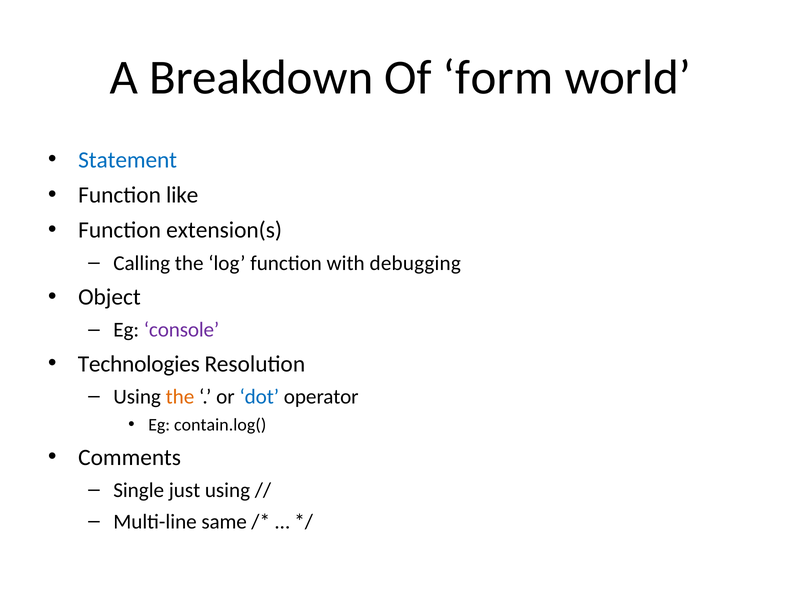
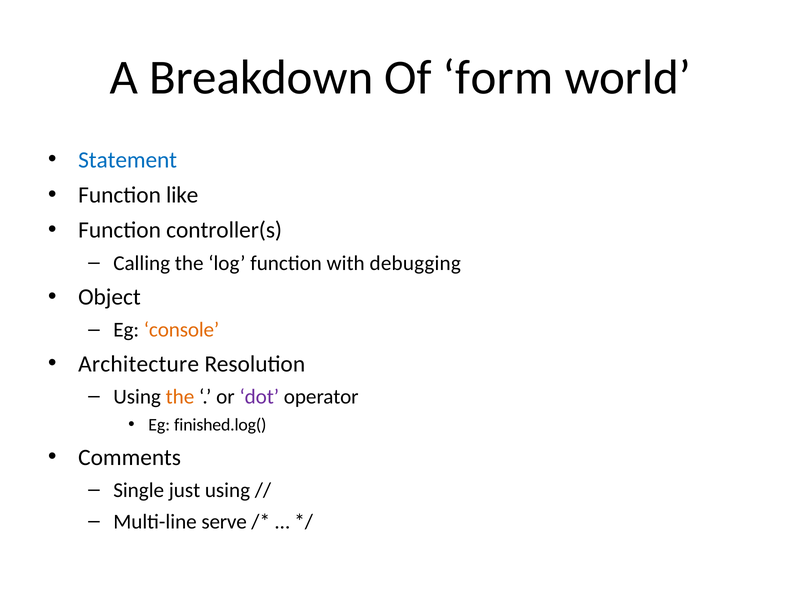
extension(s: extension(s -> controller(s
console colour: purple -> orange
Technologies: Technologies -> Architecture
dot colour: blue -> purple
contain.log(: contain.log( -> finished.log(
same: same -> serve
